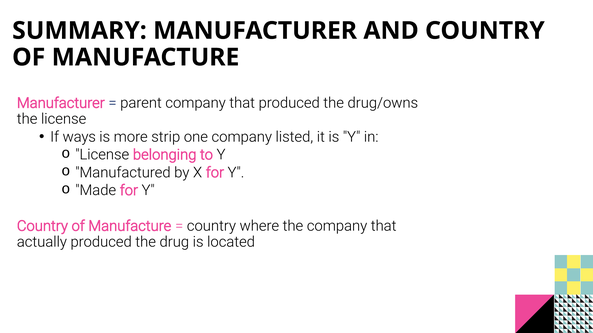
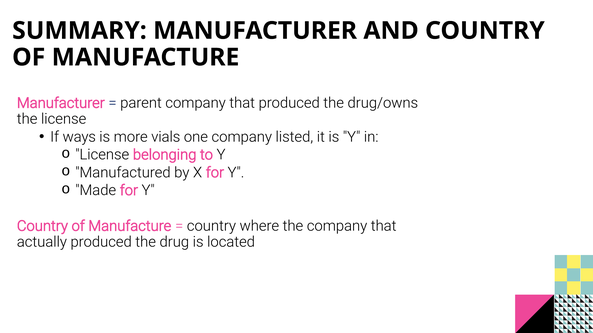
strip: strip -> vials
